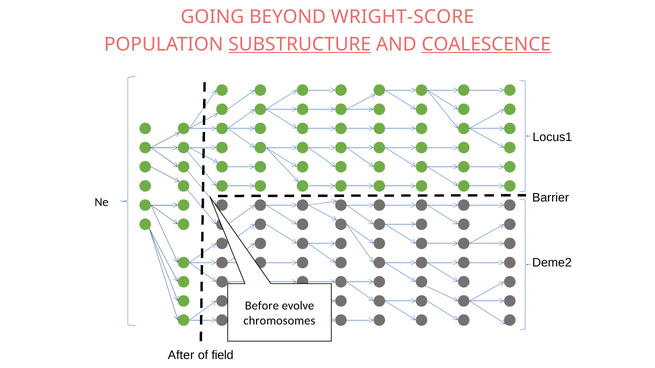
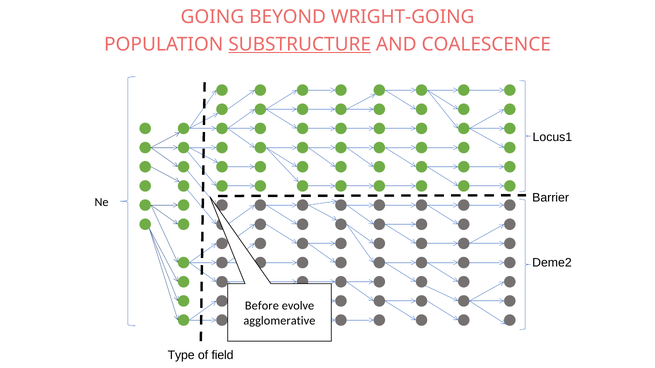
WRIGHT-SCORE: WRIGHT-SCORE -> WRIGHT-GOING
COALESCENCE underline: present -> none
chromosomes: chromosomes -> agglomerative
After: After -> Type
